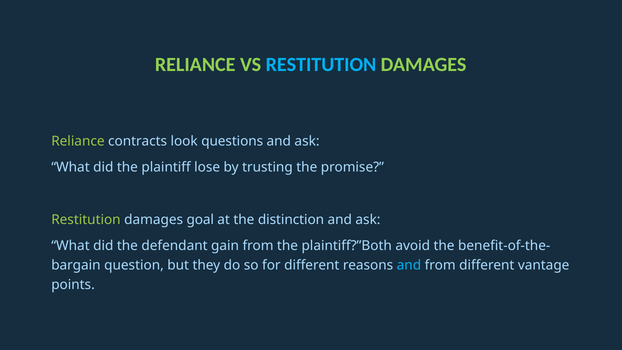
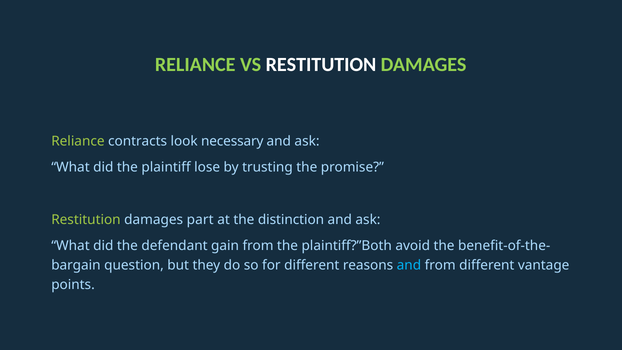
RESTITUTION at (321, 65) colour: light blue -> white
questions: questions -> necessary
goal: goal -> part
